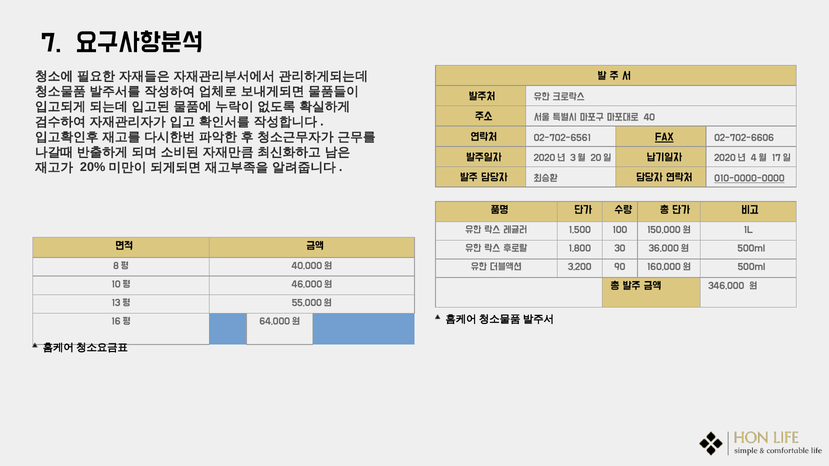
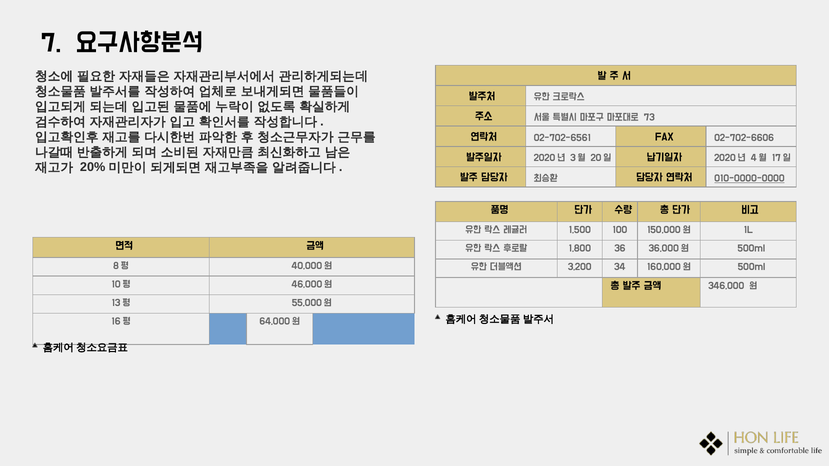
40: 40 -> 73
FAX underline: present -> none
30: 30 -> 36
90: 90 -> 34
